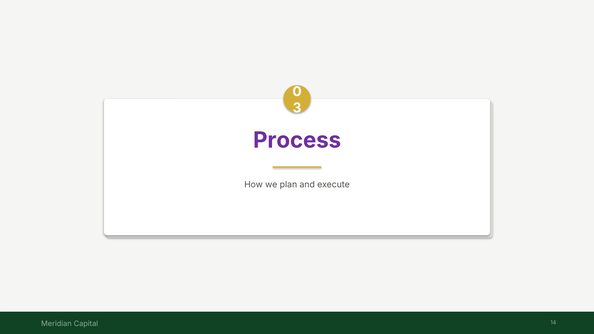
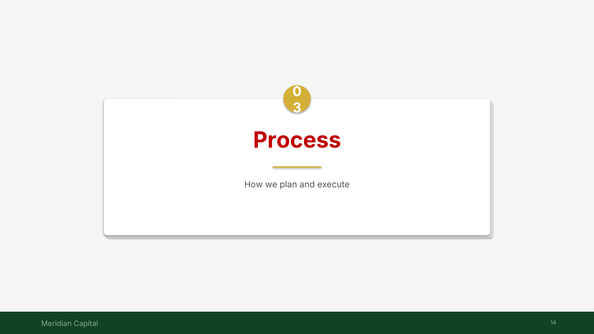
Process colour: purple -> red
